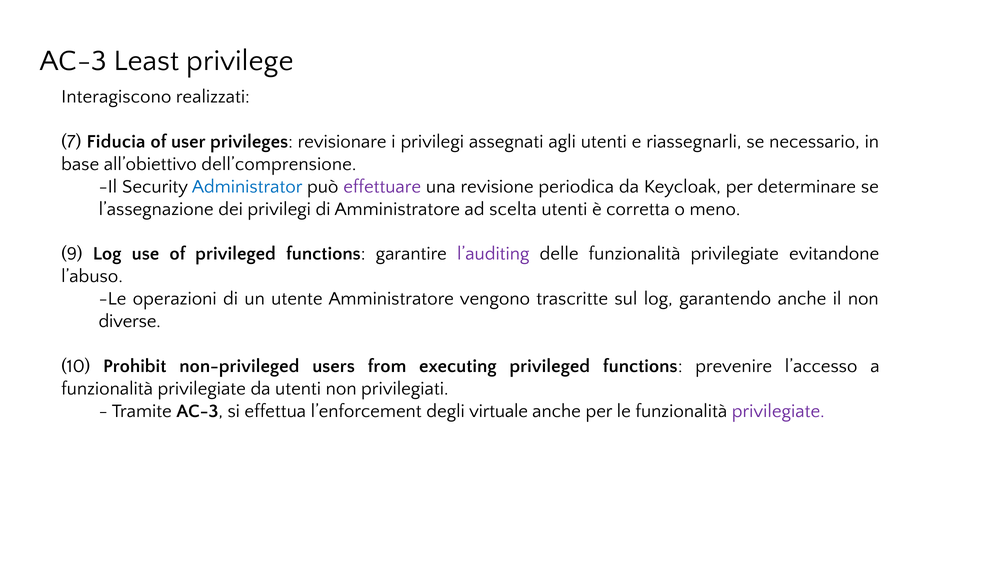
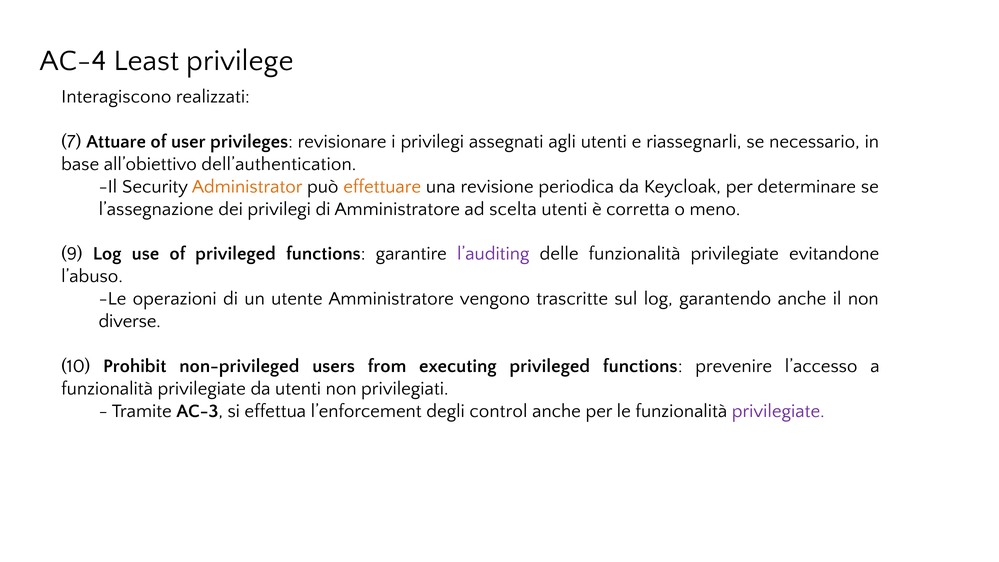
AC-3 at (73, 61): AC-3 -> AC-4
Fiducia: Fiducia -> Attuare
dell’comprensione: dell’comprensione -> dell’authentication
Administrator colour: blue -> orange
effettuare colour: purple -> orange
virtuale: virtuale -> control
